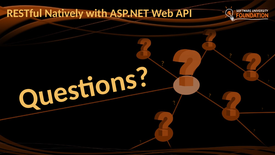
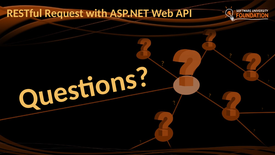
Natively: Natively -> Request
